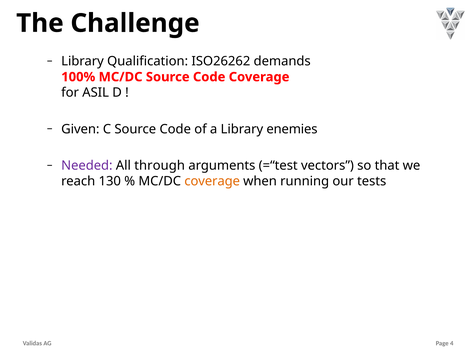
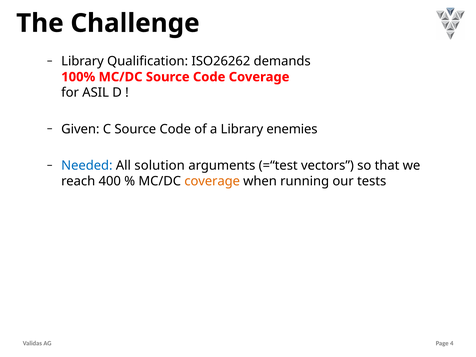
Needed colour: purple -> blue
through: through -> solution
130: 130 -> 400
